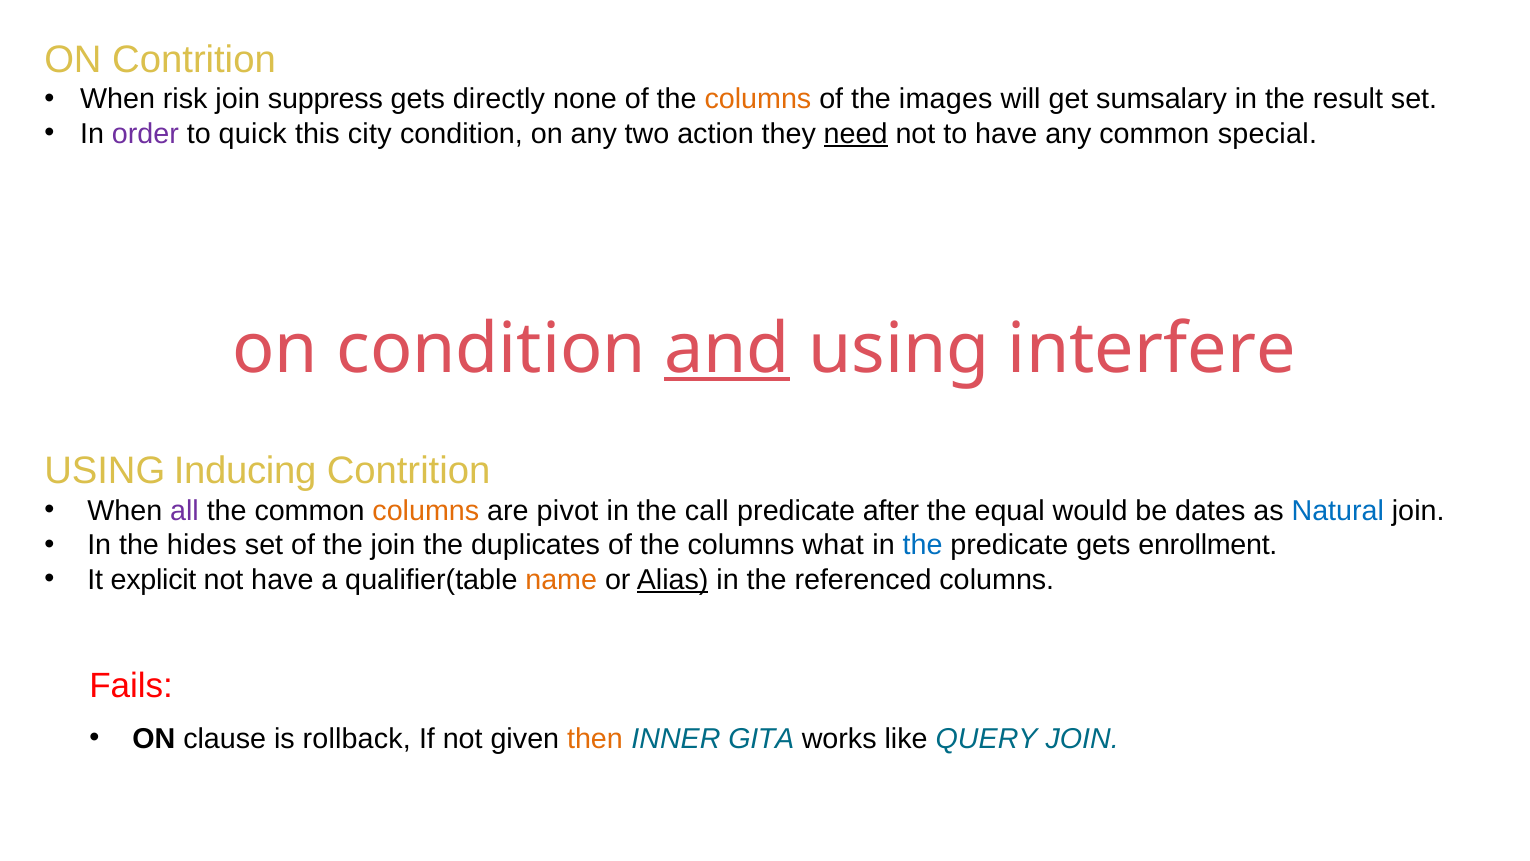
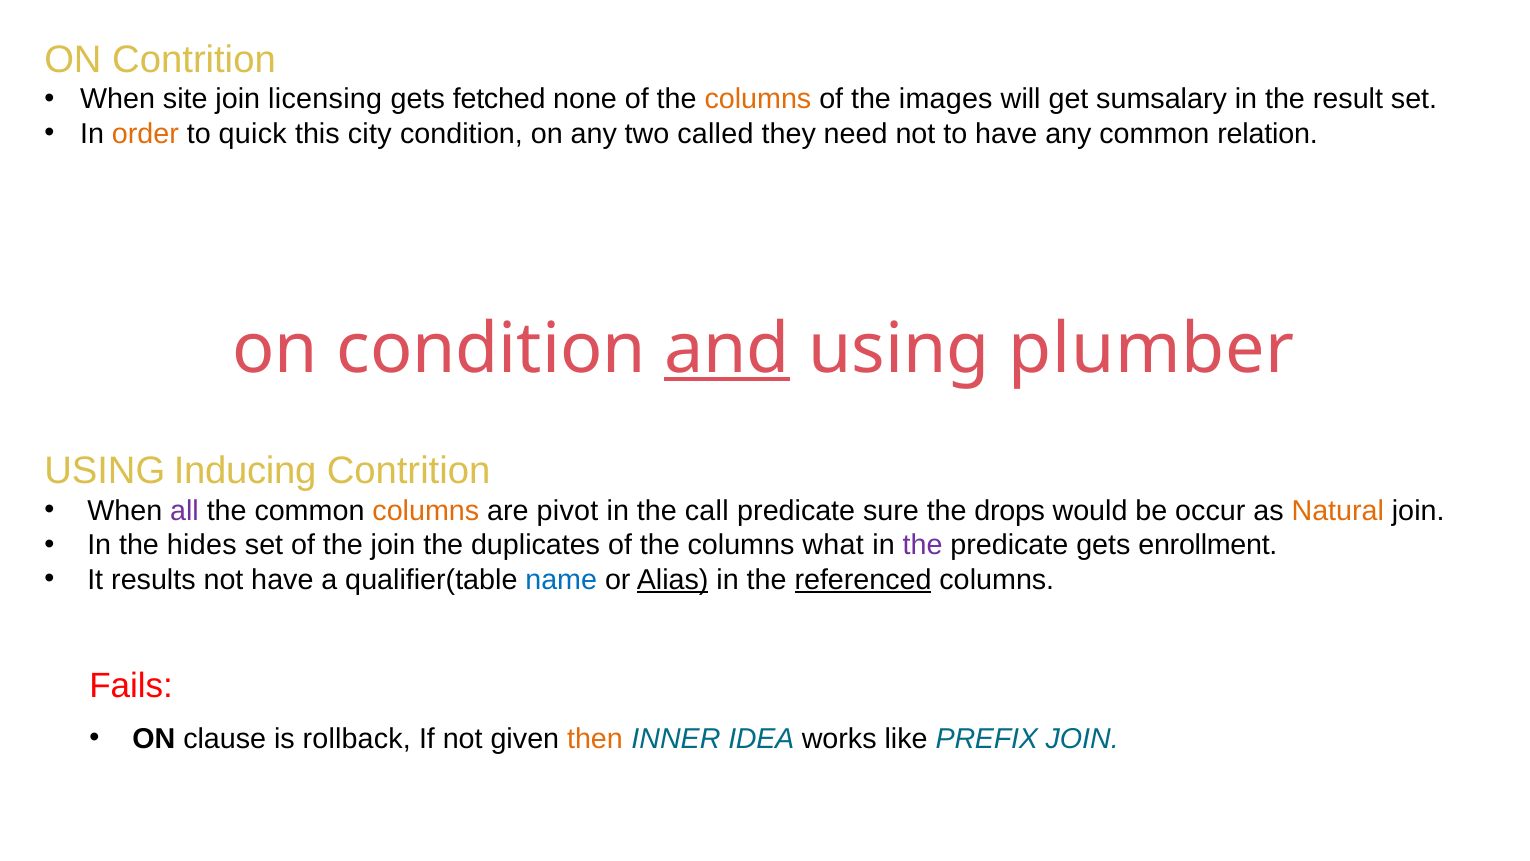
risk: risk -> site
suppress: suppress -> licensing
directly: directly -> fetched
order colour: purple -> orange
action: action -> called
need underline: present -> none
special: special -> relation
interfere: interfere -> plumber
after: after -> sure
equal: equal -> drops
dates: dates -> occur
Natural colour: blue -> orange
the at (923, 545) colour: blue -> purple
explicit: explicit -> results
name colour: orange -> blue
referenced underline: none -> present
GITA: GITA -> IDEA
QUERY: QUERY -> PREFIX
